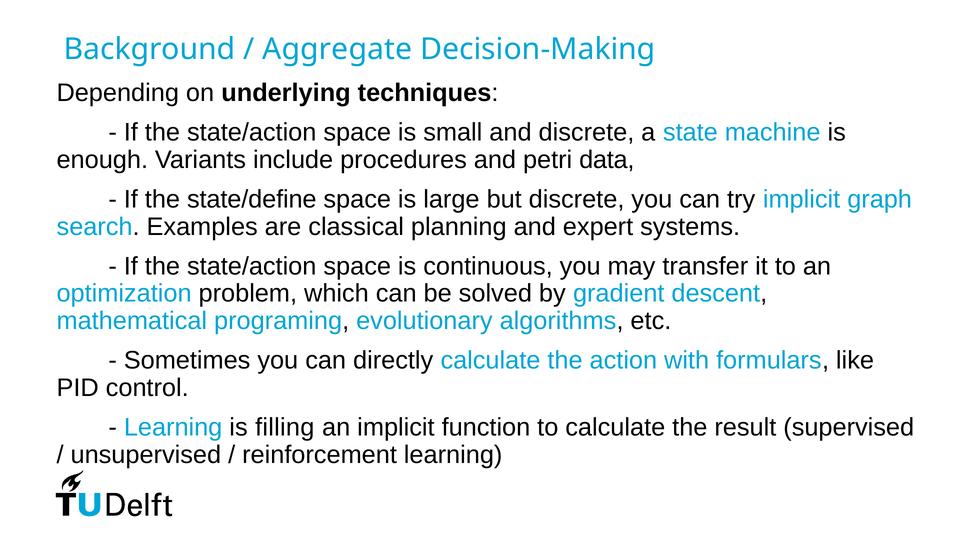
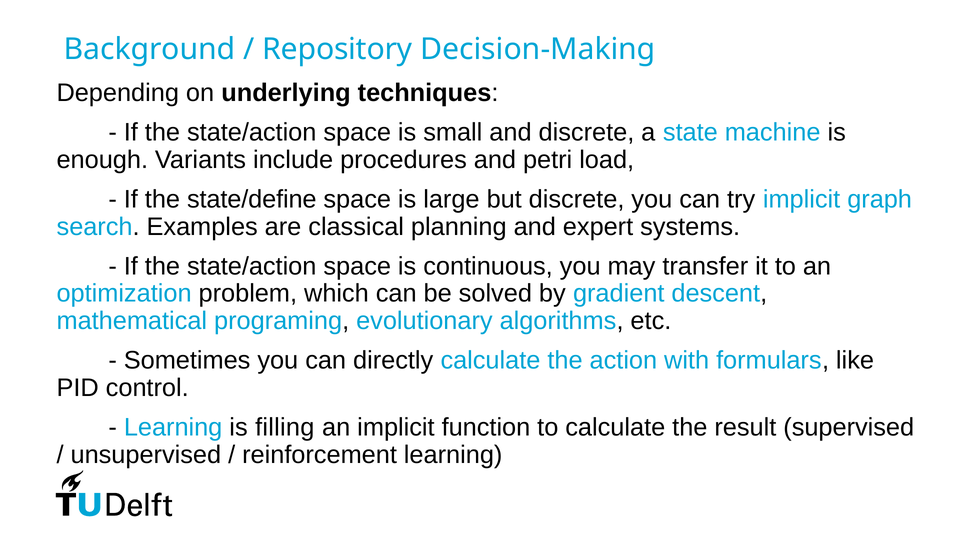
Aggregate: Aggregate -> Repository
data: data -> load
